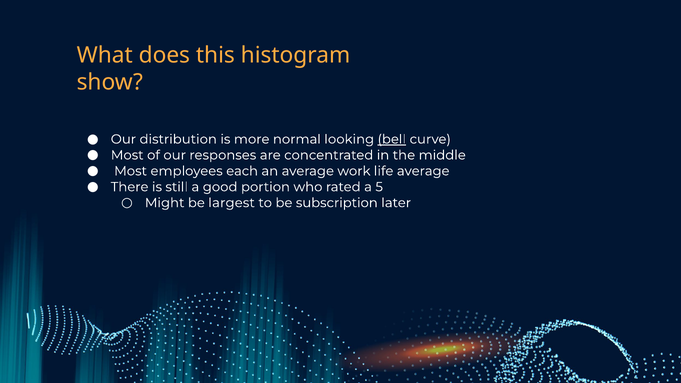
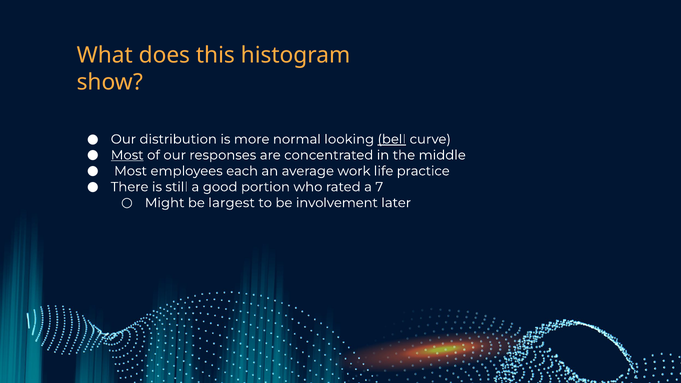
Most at (127, 155) underline: none -> present
life average: average -> practice
5: 5 -> 7
subscription: subscription -> involvement
